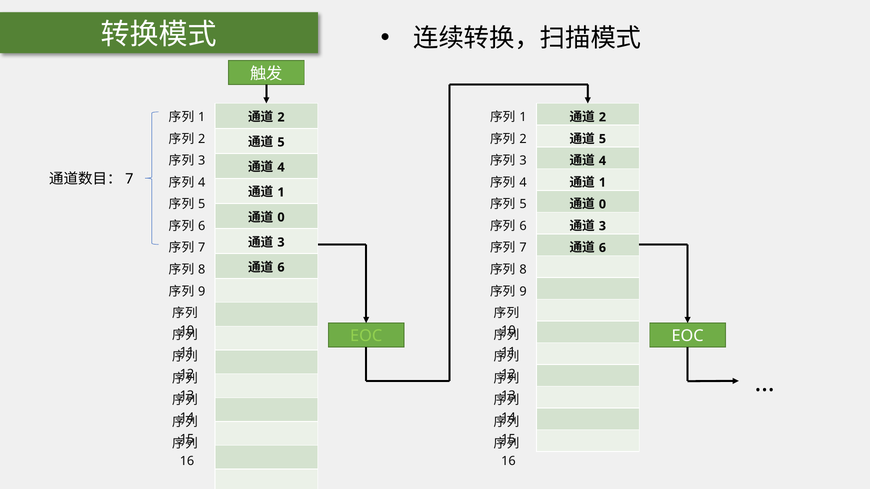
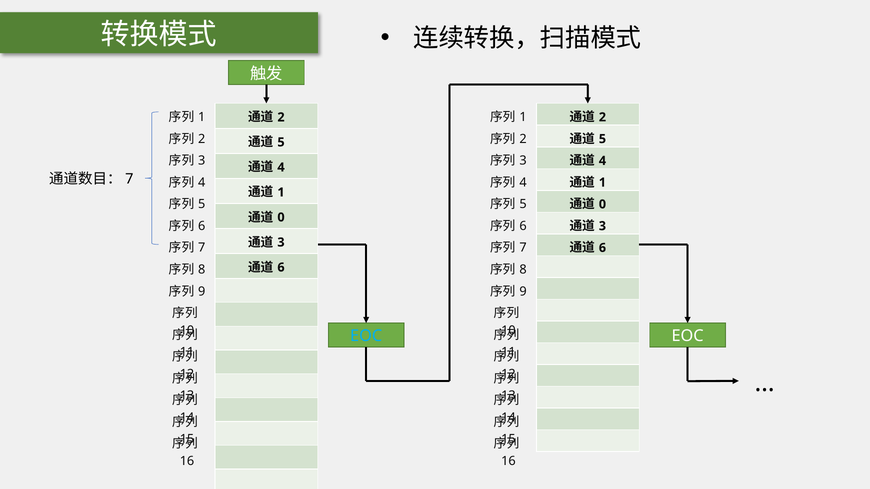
EOC at (366, 336) colour: light green -> light blue
